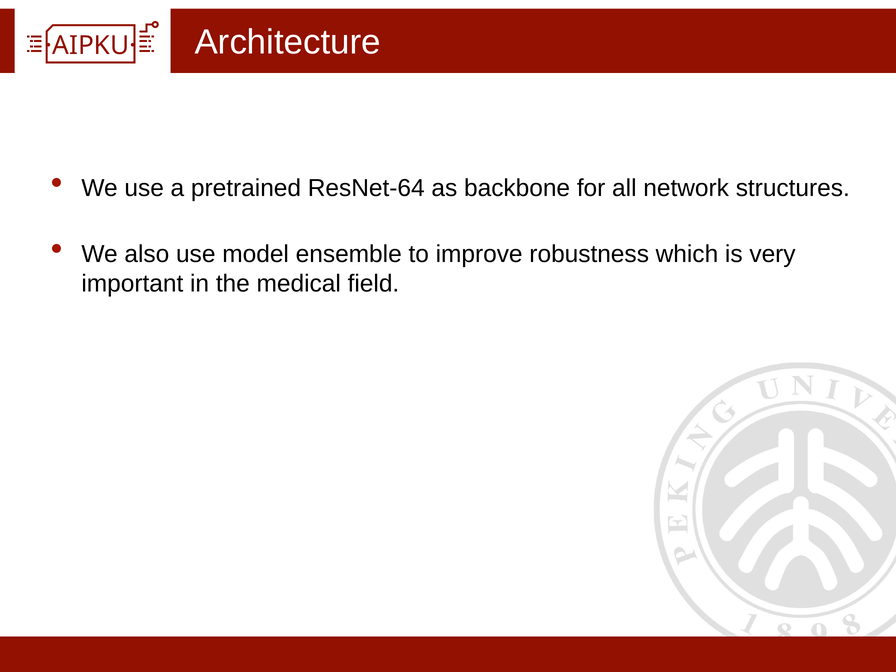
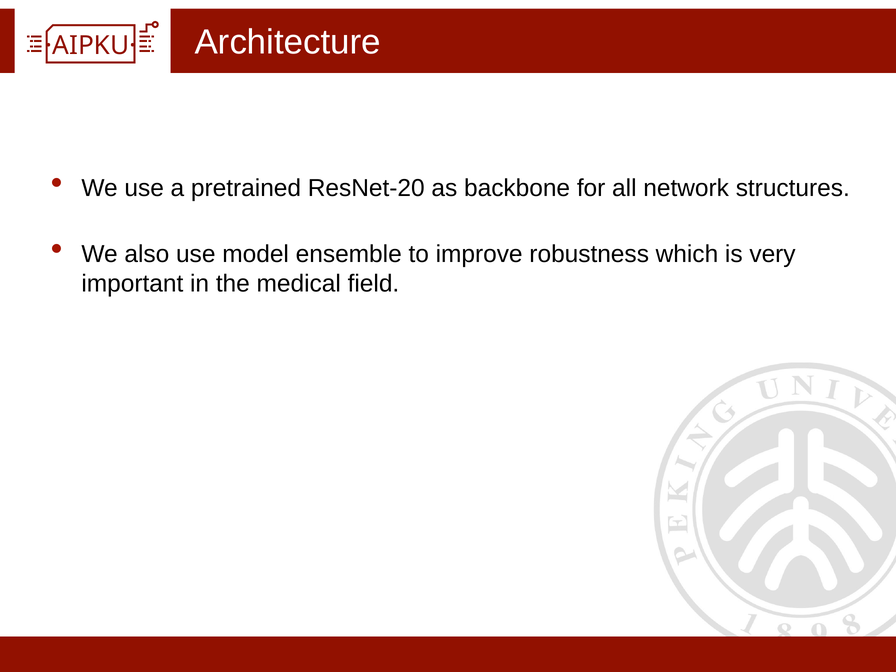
ResNet-64: ResNet-64 -> ResNet-20
